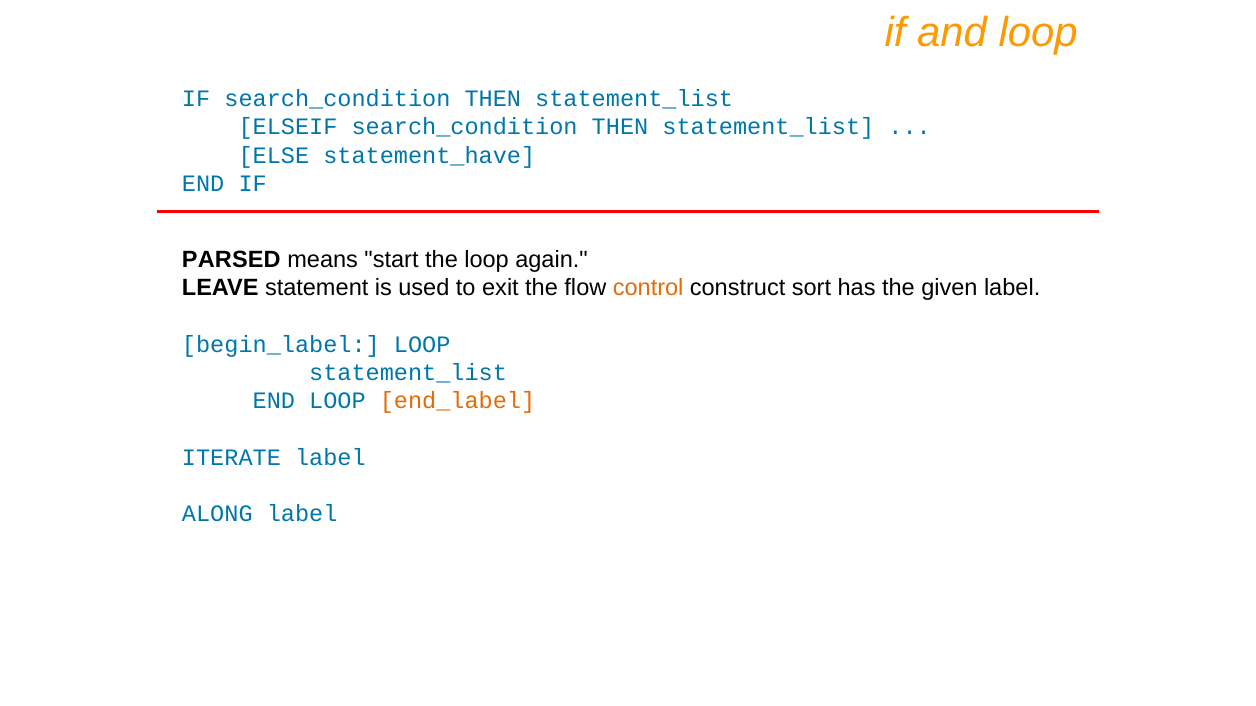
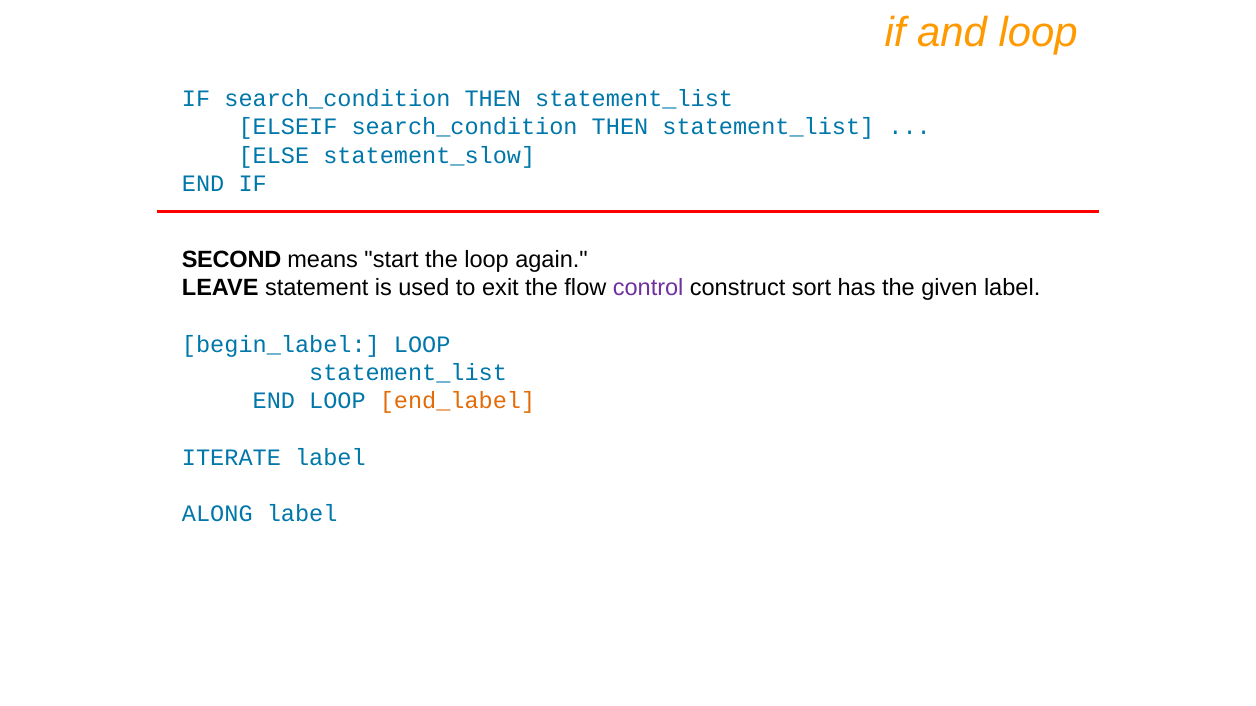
statement_have: statement_have -> statement_slow
PARSED: PARSED -> SECOND
control colour: orange -> purple
